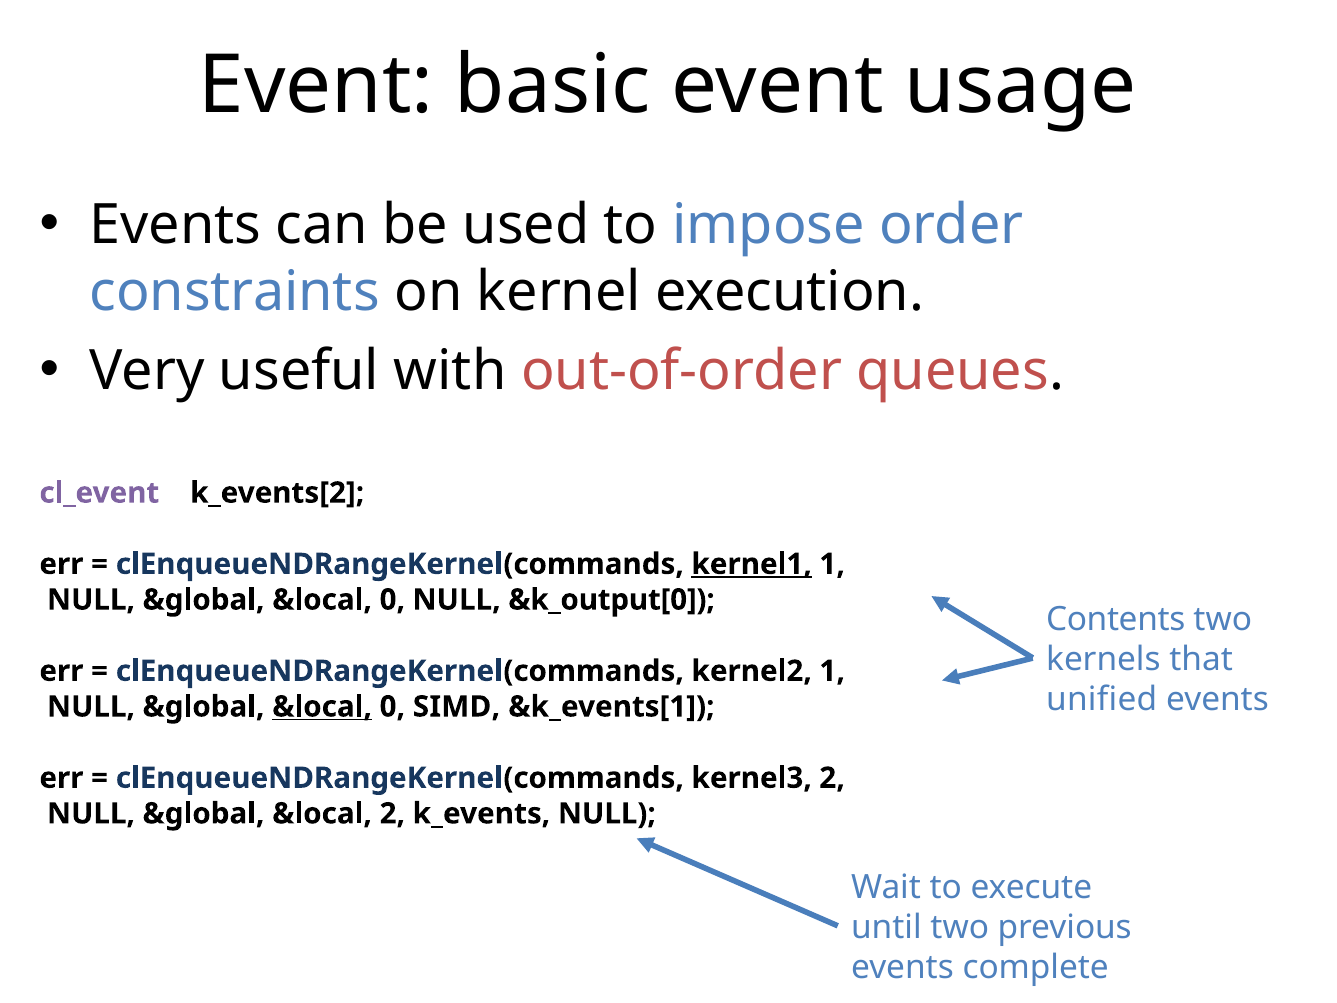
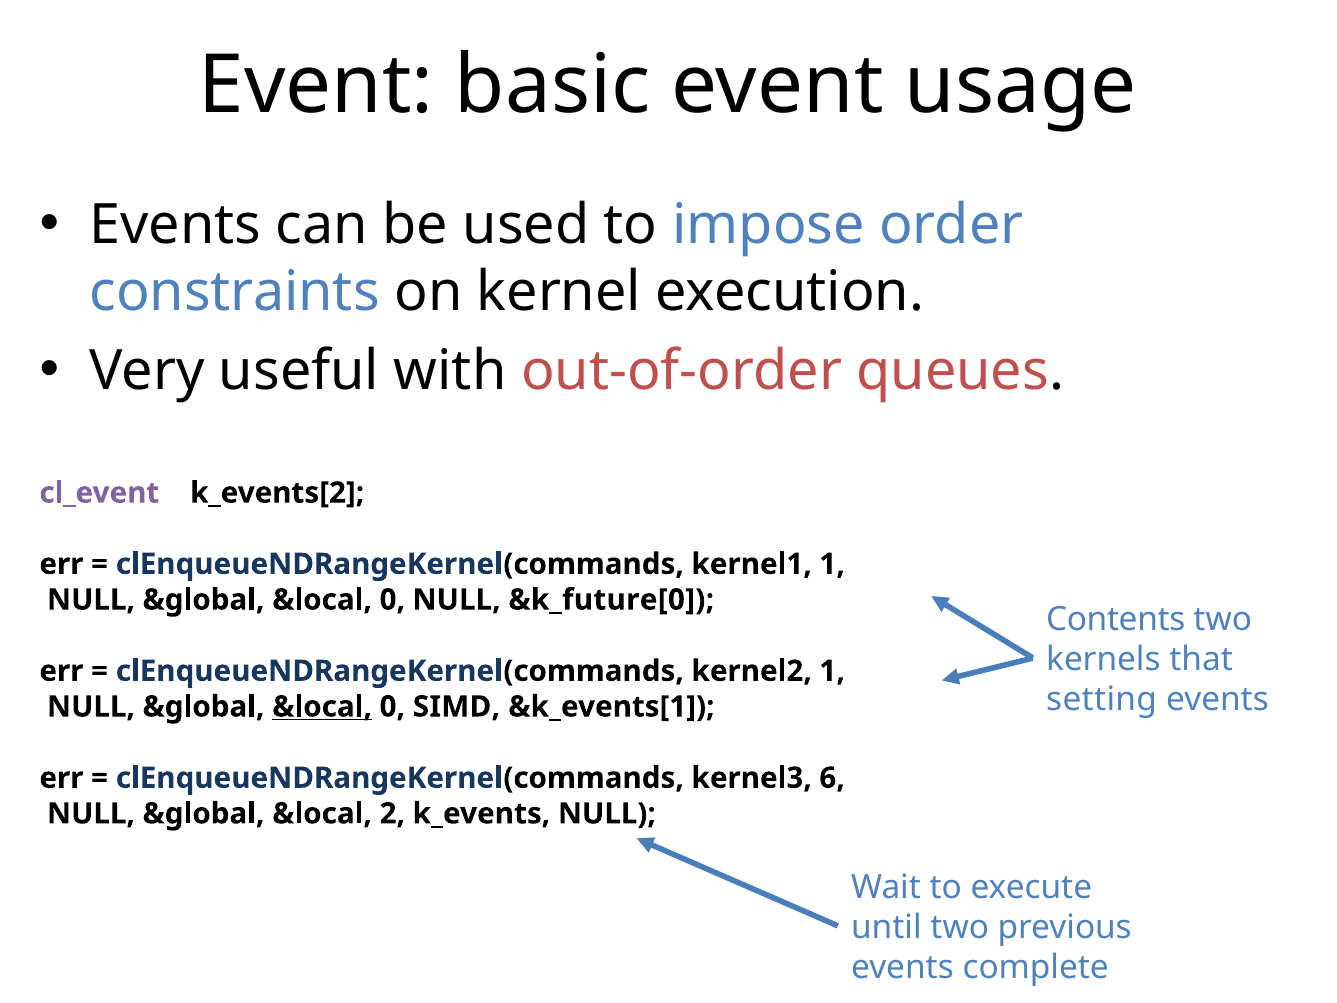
kernel1 underline: present -> none
&k_output[0: &k_output[0 -> &k_future[0
unified: unified -> setting
kernel3 2: 2 -> 6
